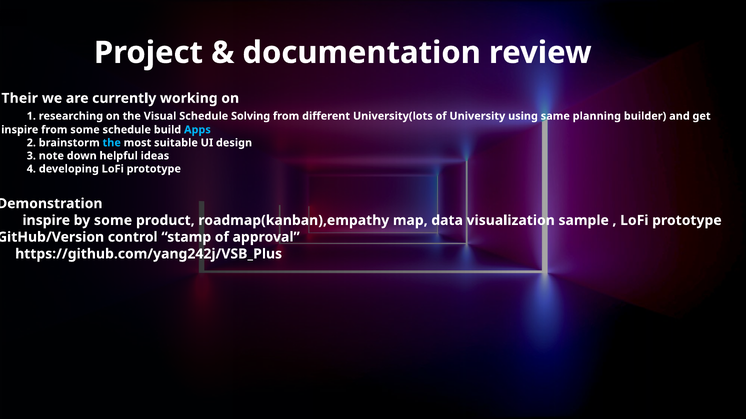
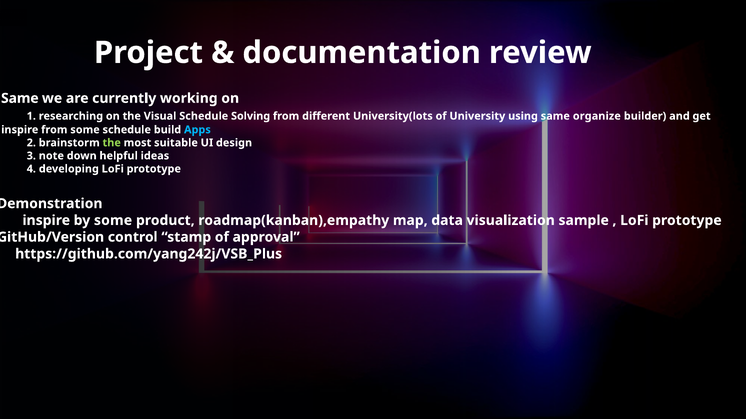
Their at (20, 98): Their -> Same
planning: planning -> organize
the at (112, 143) colour: light blue -> light green
